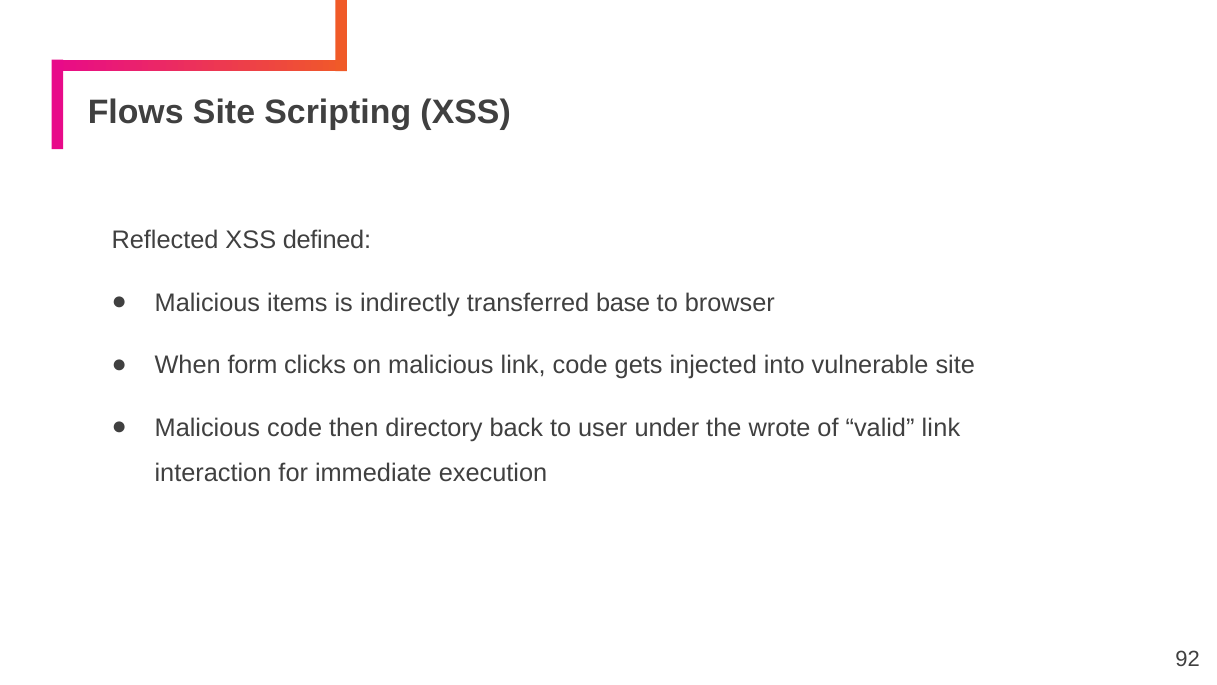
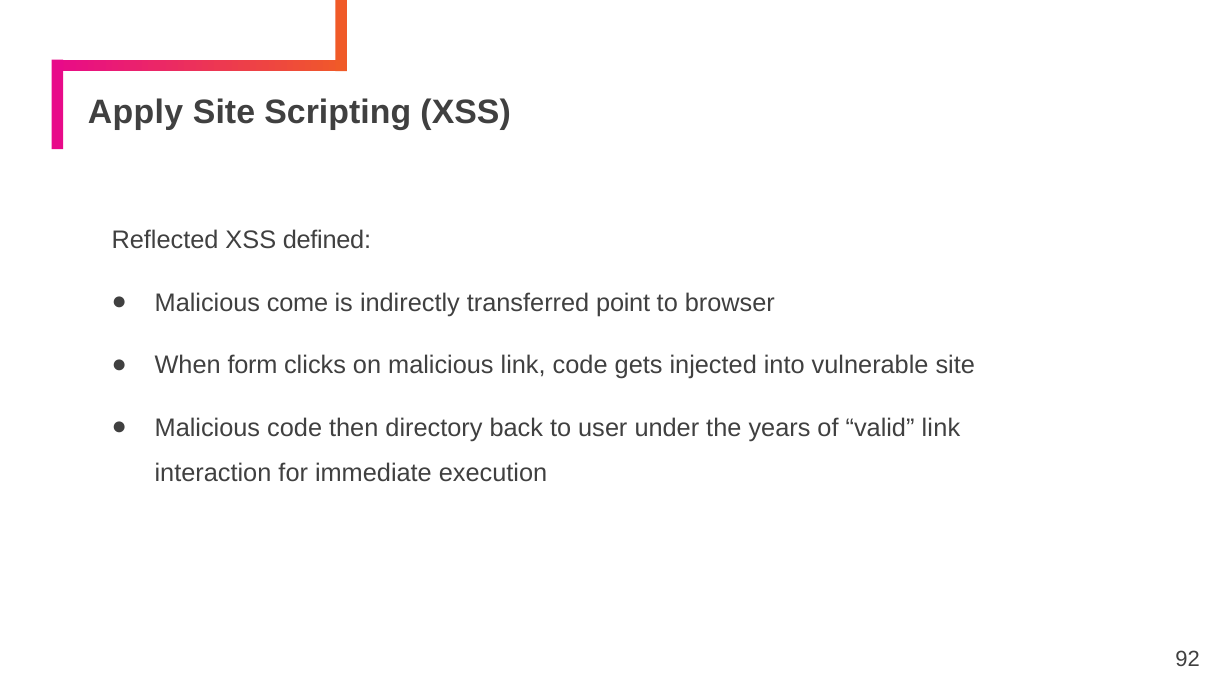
Flows: Flows -> Apply
items: items -> come
base: base -> point
wrote: wrote -> years
